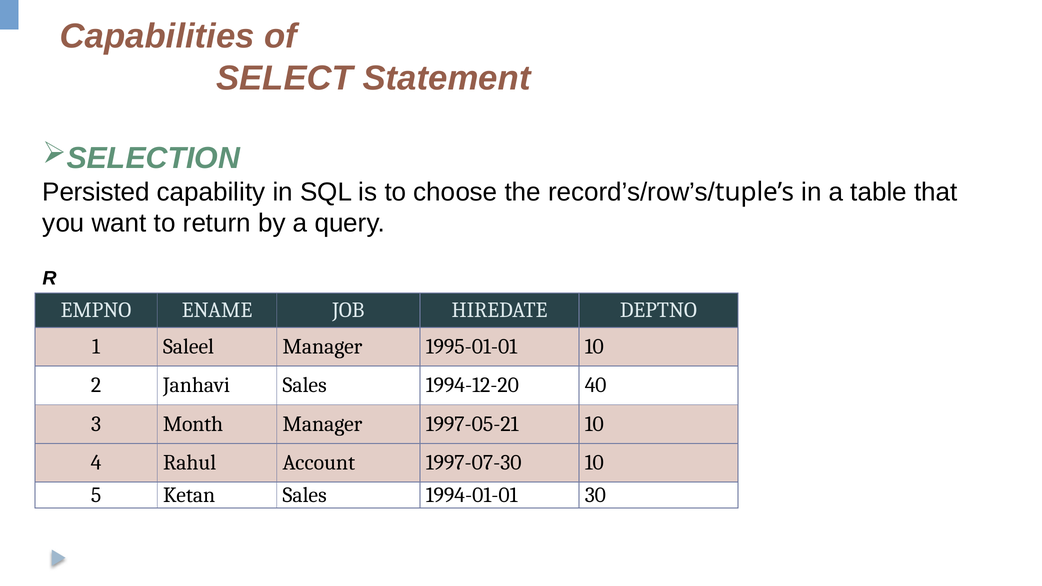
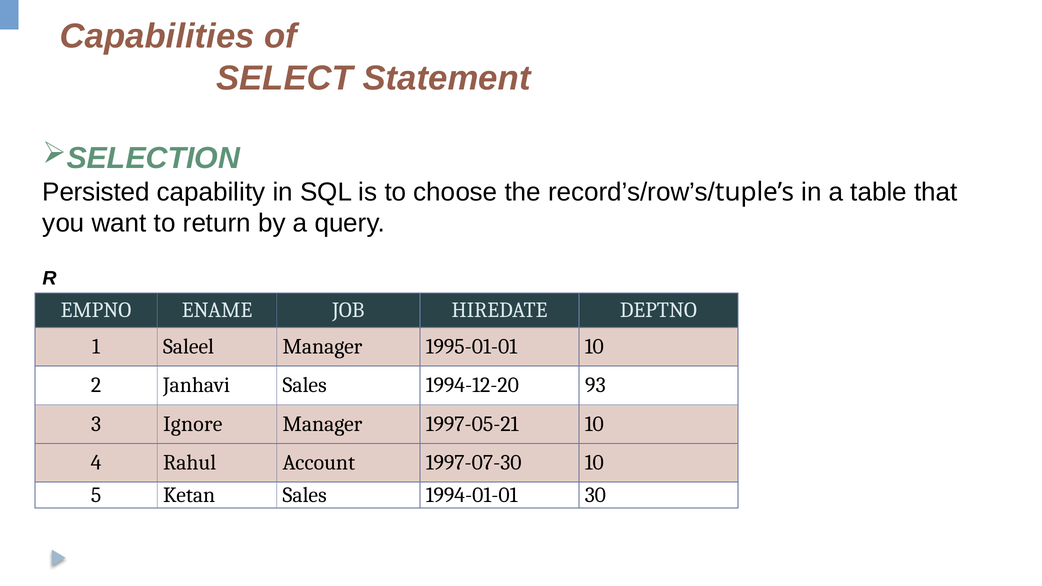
40: 40 -> 93
Month: Month -> Ignore
